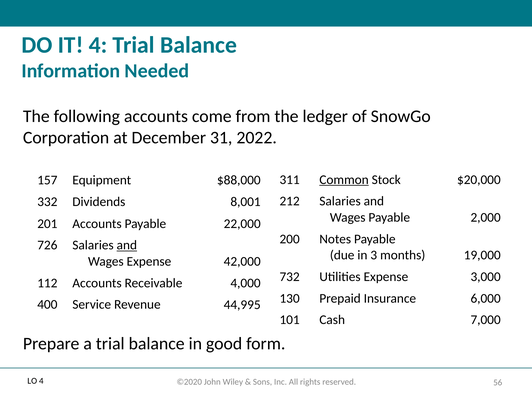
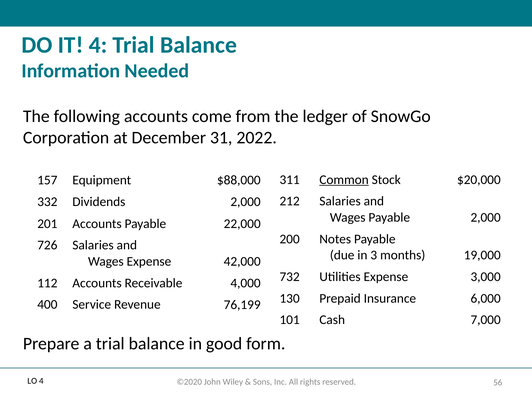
Dividends 8,001: 8,001 -> 2,000
and at (127, 245) underline: present -> none
44,995: 44,995 -> 76,199
